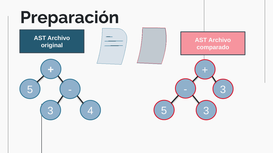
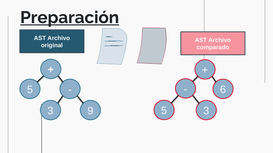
Preparación underline: none -> present
3 at (223, 90): 3 -> 6
4: 4 -> 9
